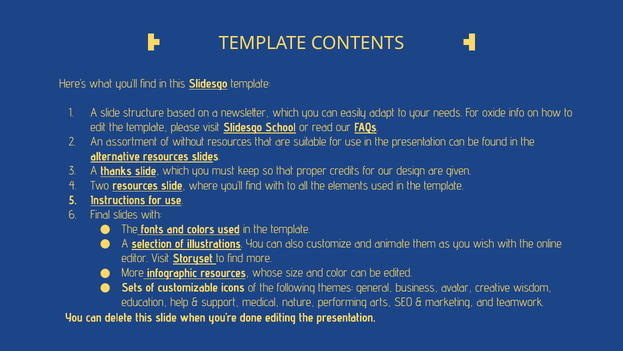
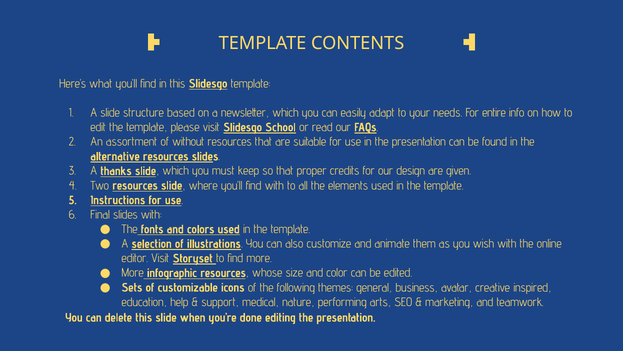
oxide: oxide -> entire
wisdom: wisdom -> inspired
